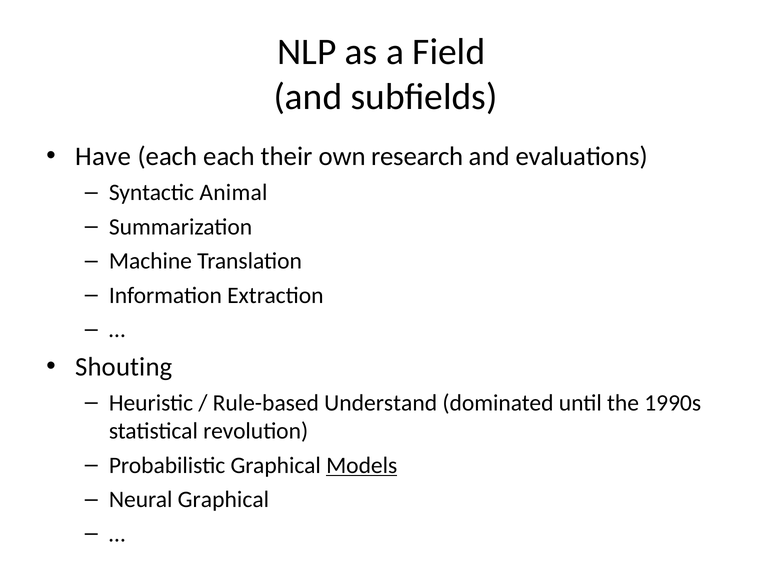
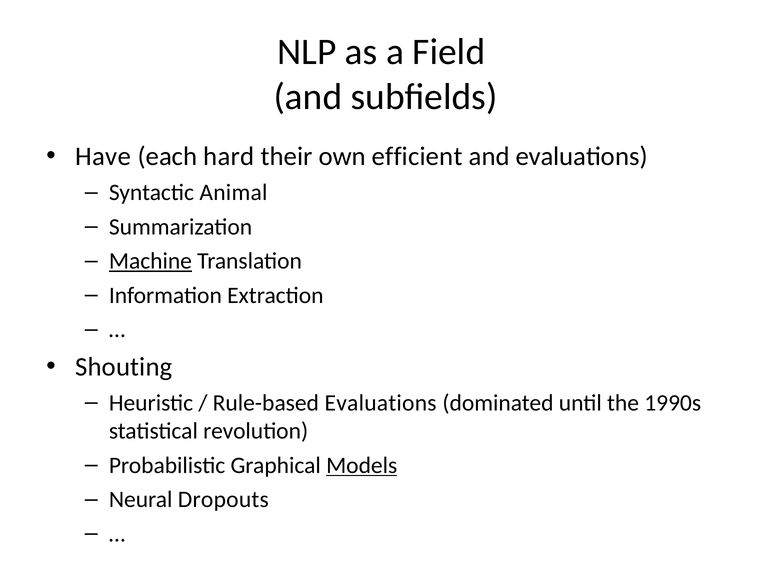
each each: each -> hard
research: research -> efficient
Machine underline: none -> present
Rule-based Understand: Understand -> Evaluations
Neural Graphical: Graphical -> Dropouts
